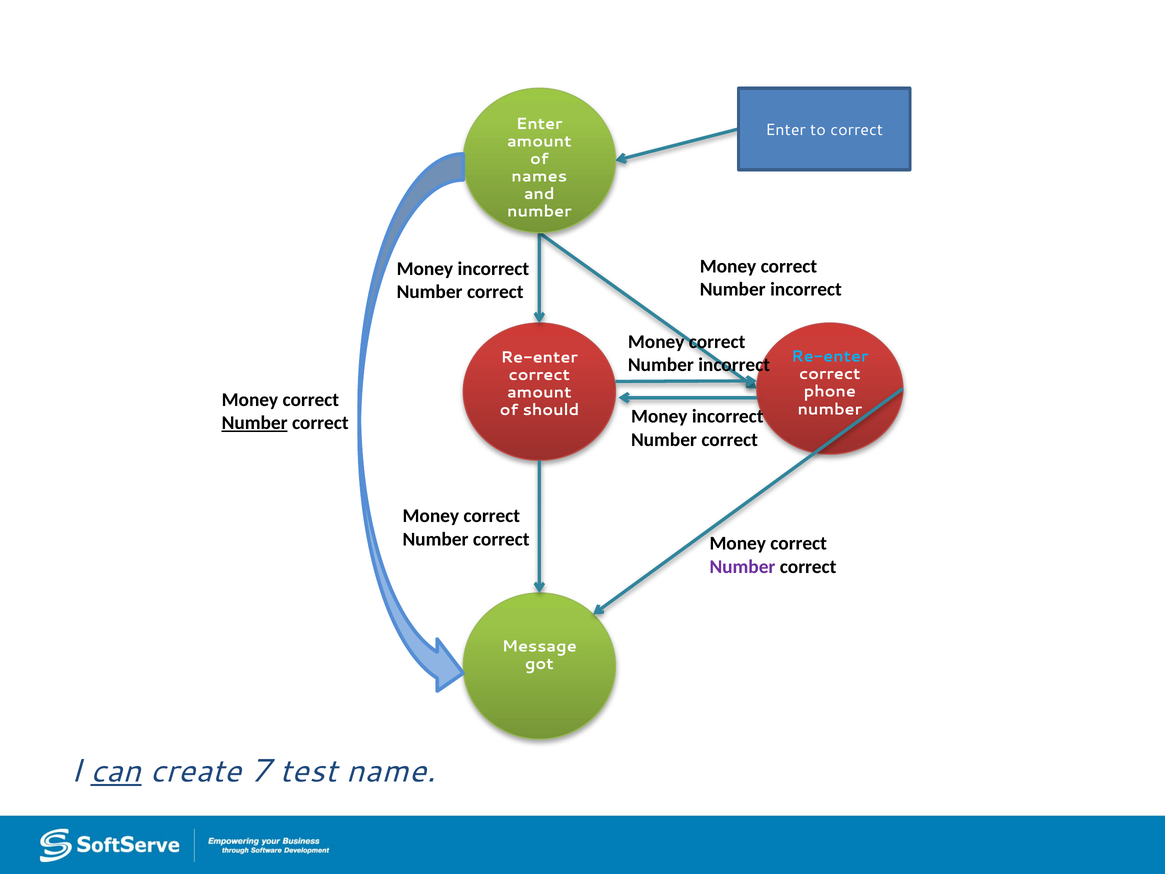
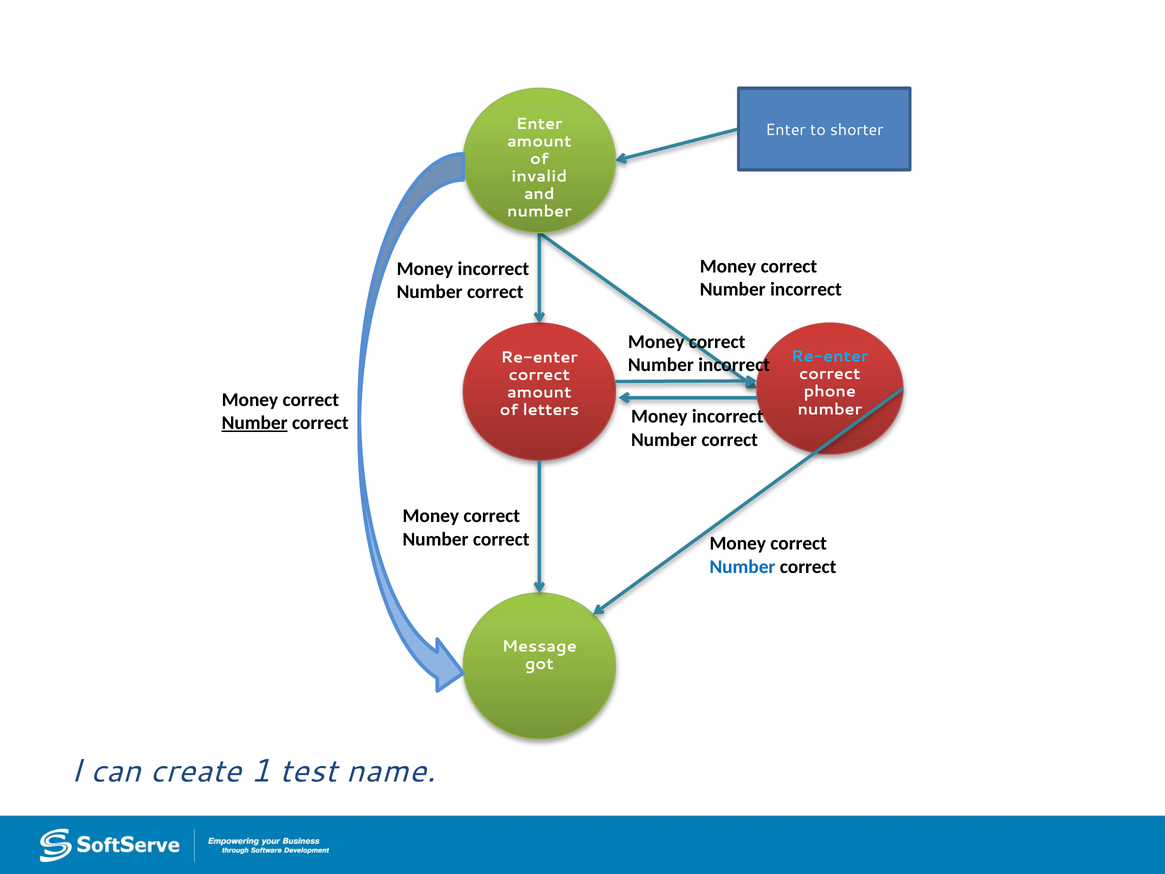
to correct: correct -> shorter
names: names -> invalid
should: should -> letters
Number at (742, 567) colour: purple -> blue
can underline: present -> none
7: 7 -> 1
